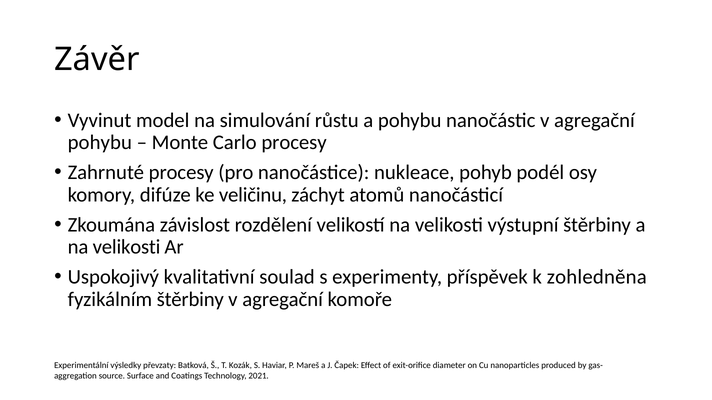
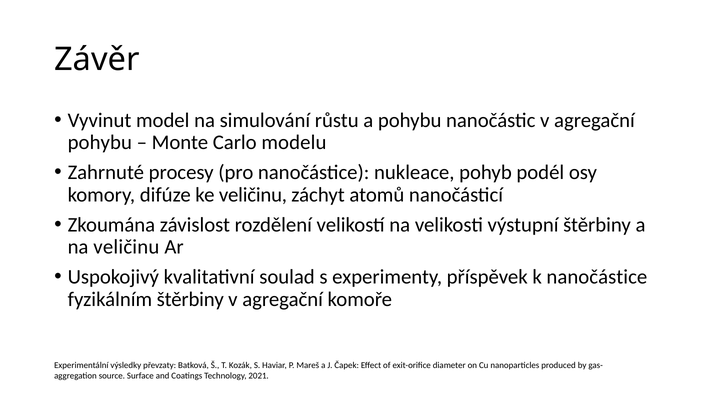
Carlo procesy: procesy -> modelu
velikosti at (127, 247): velikosti -> veličinu
k zohledněna: zohledněna -> nanočástice
